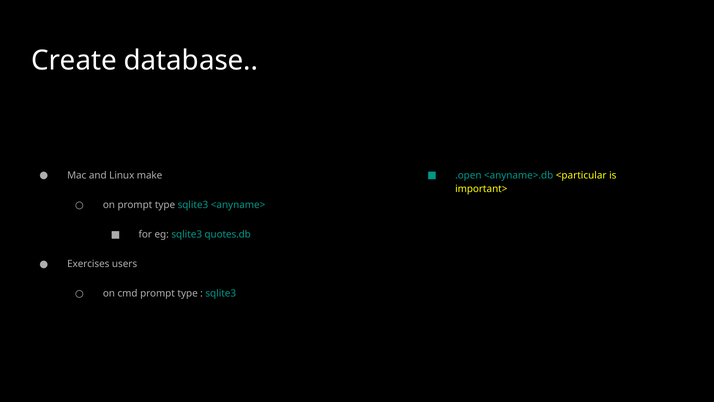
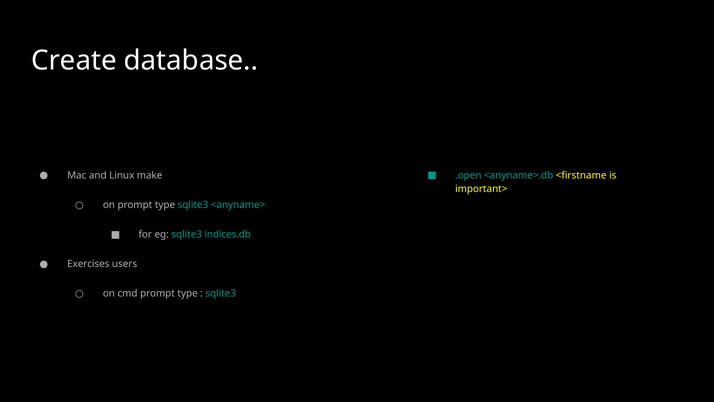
<particular: <particular -> <firstname
quotes.db: quotes.db -> indices.db
